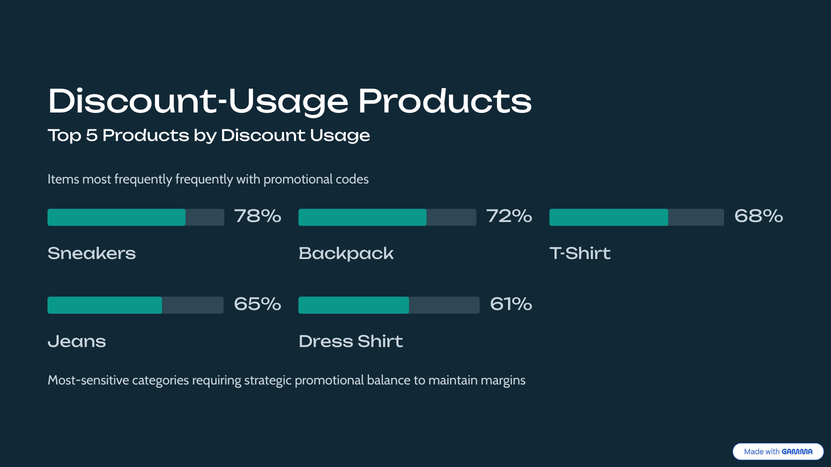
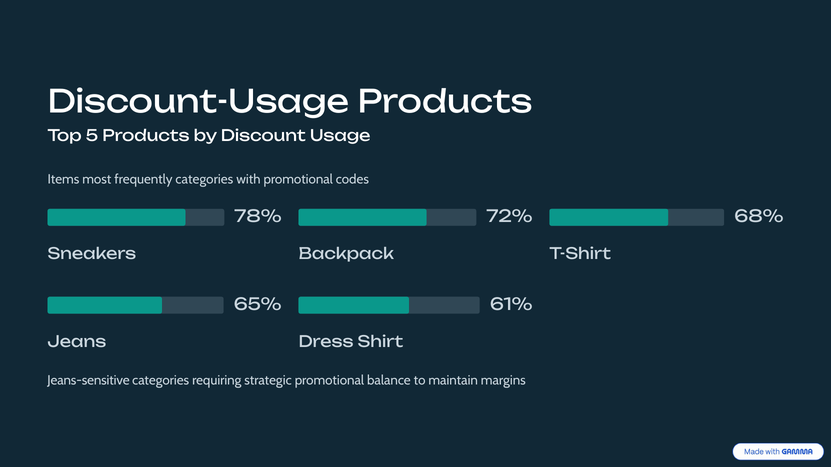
frequently frequently: frequently -> categories
Most-sensitive: Most-sensitive -> Jeans-sensitive
